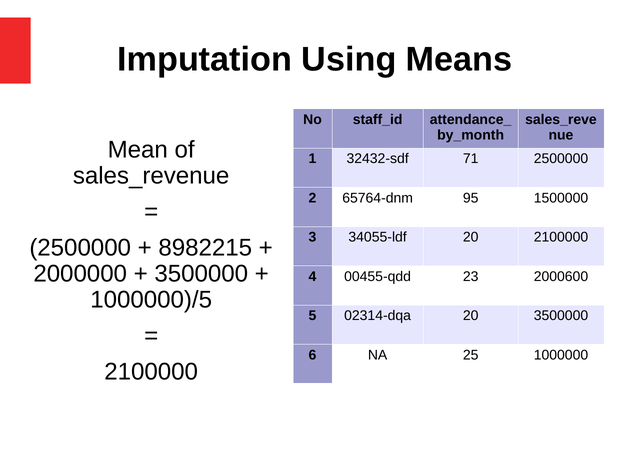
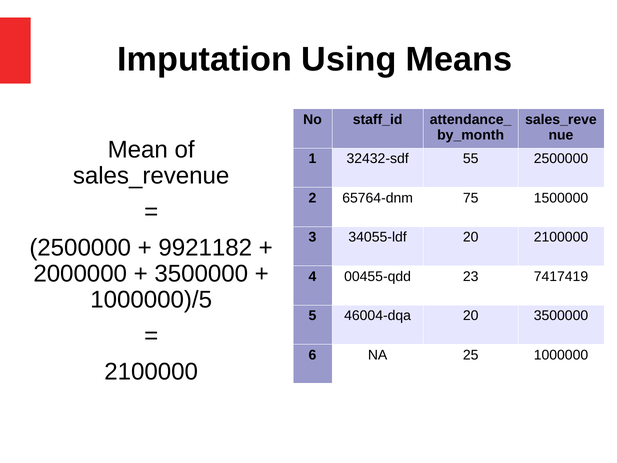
71: 71 -> 55
95: 95 -> 75
8982215: 8982215 -> 9921182
2000600: 2000600 -> 7417419
02314-dqa: 02314-dqa -> 46004-dqa
